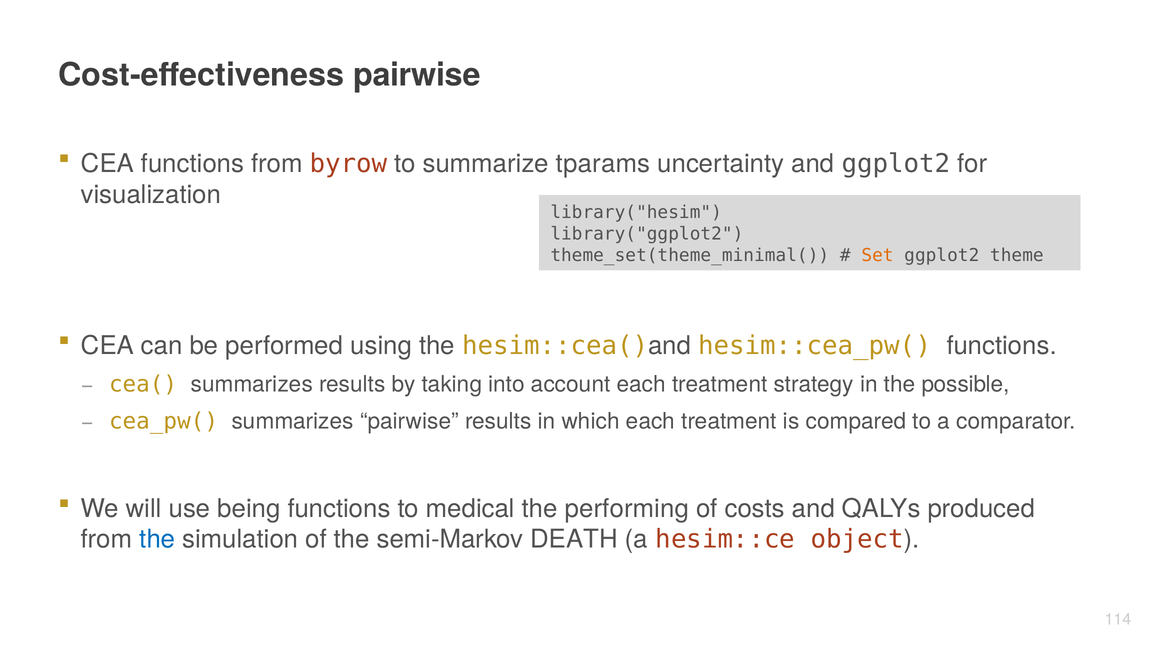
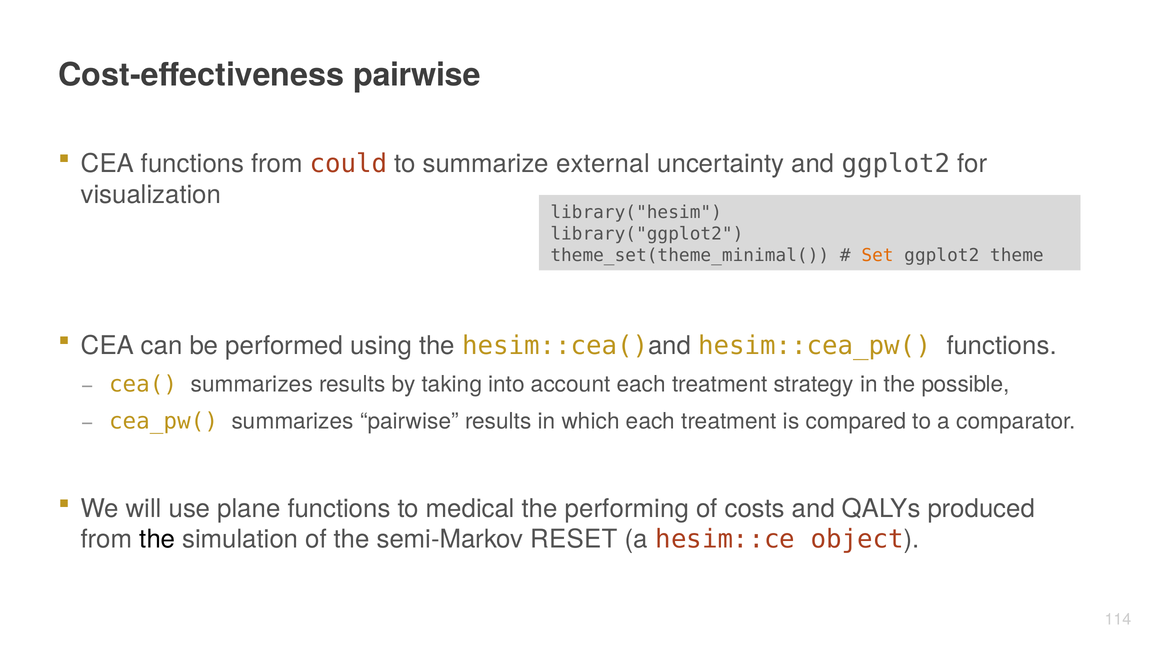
byrow: byrow -> could
tparams: tparams -> external
being: being -> plane
the at (157, 540) colour: blue -> black
DEATH: DEATH -> RESET
